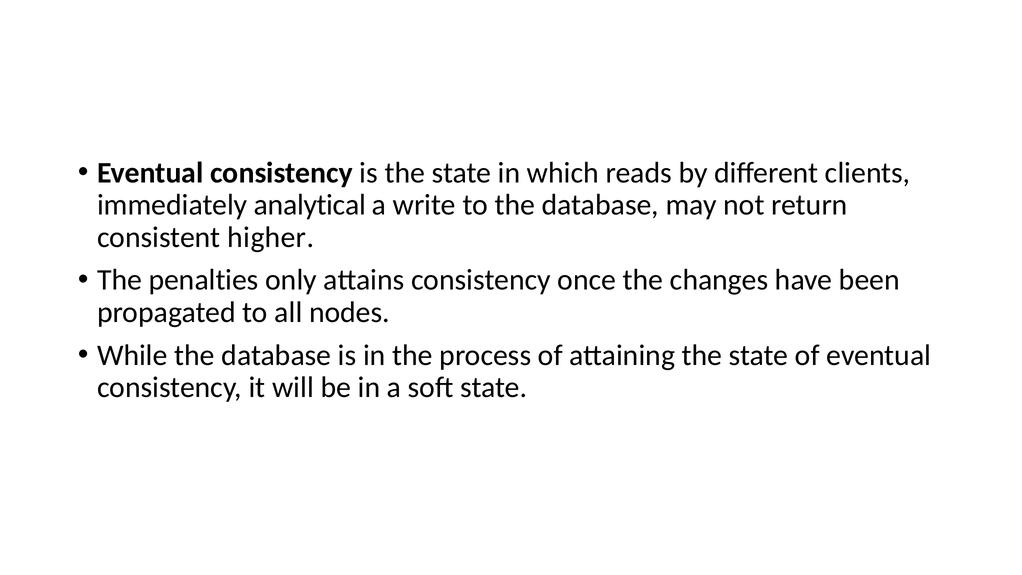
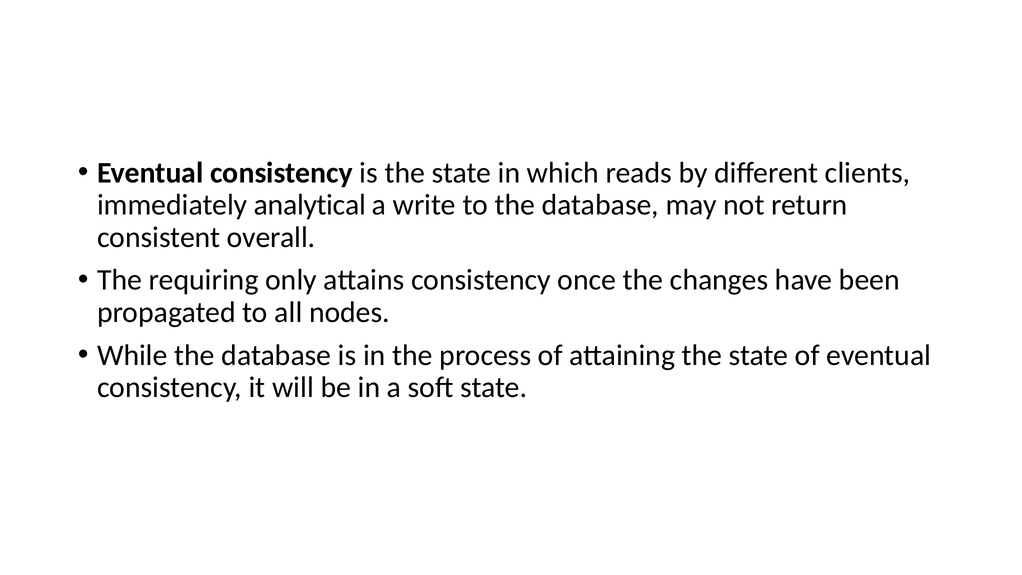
higher: higher -> overall
penalties: penalties -> requiring
